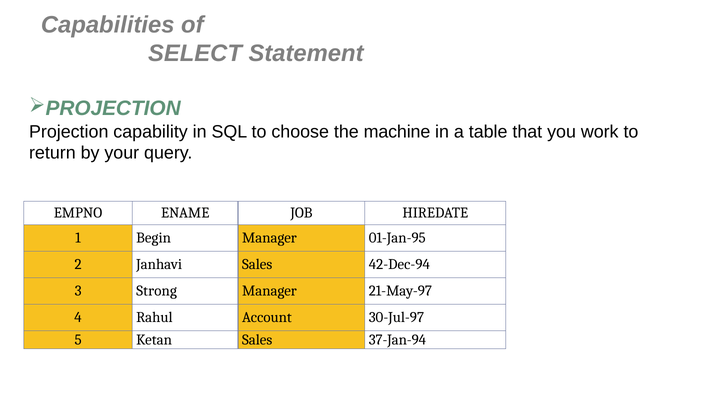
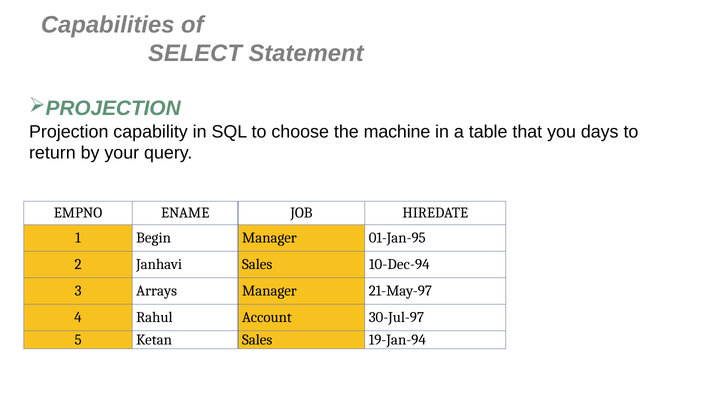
work: work -> days
42-Dec-94: 42-Dec-94 -> 10-Dec-94
Strong: Strong -> Arrays
37-Jan-94: 37-Jan-94 -> 19-Jan-94
